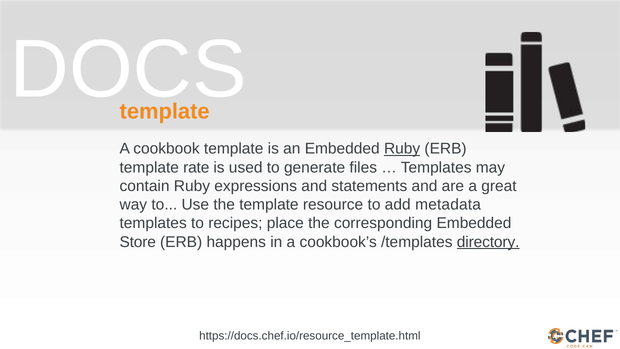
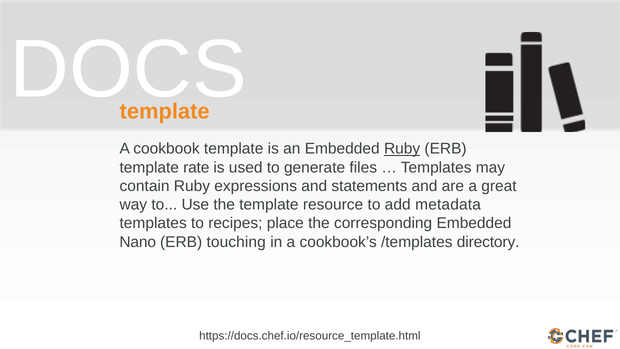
Store: Store -> Nano
happens: happens -> touching
directory underline: present -> none
